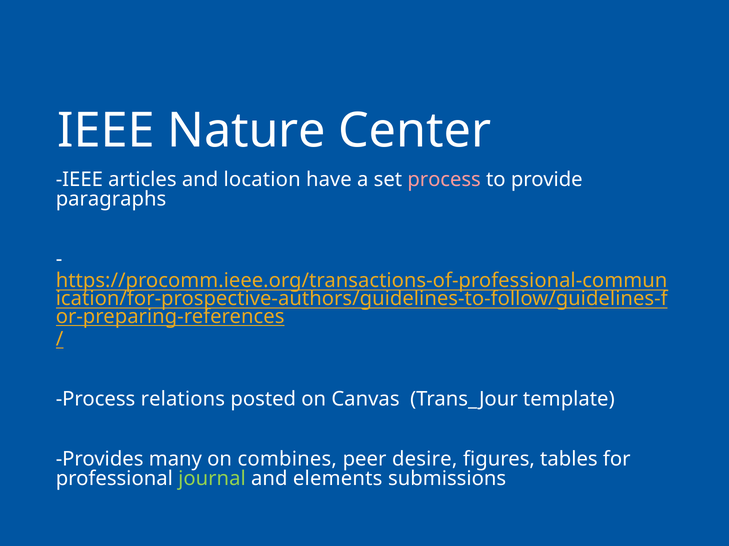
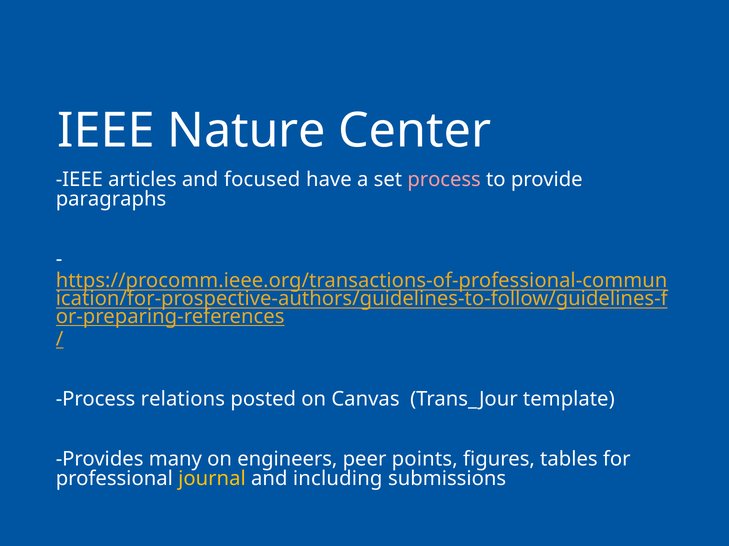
location: location -> focused
combines: combines -> engineers
desire: desire -> points
journal colour: light green -> yellow
elements: elements -> including
